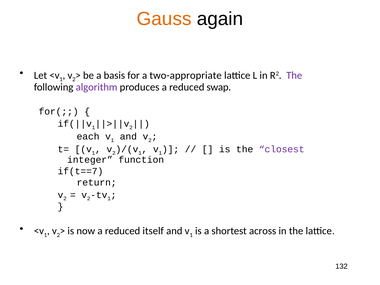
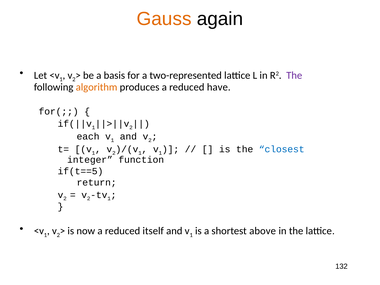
two-appropriate: two-appropriate -> two-represented
algorithm colour: purple -> orange
swap: swap -> have
closest colour: purple -> blue
if(t==7: if(t==7 -> if(t==5
across: across -> above
